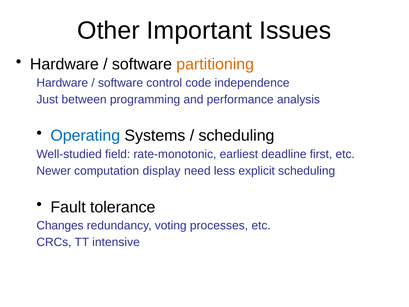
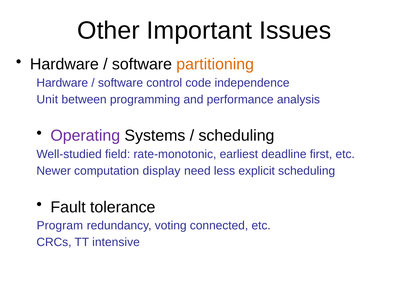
Just: Just -> Unit
Operating colour: blue -> purple
Changes: Changes -> Program
processes: processes -> connected
